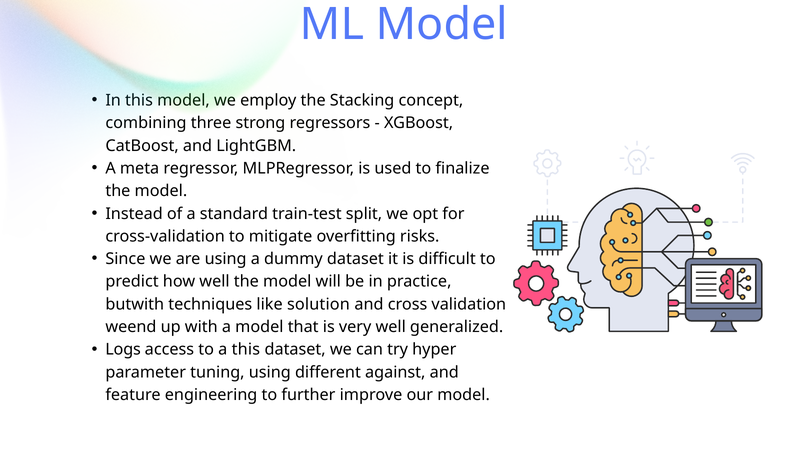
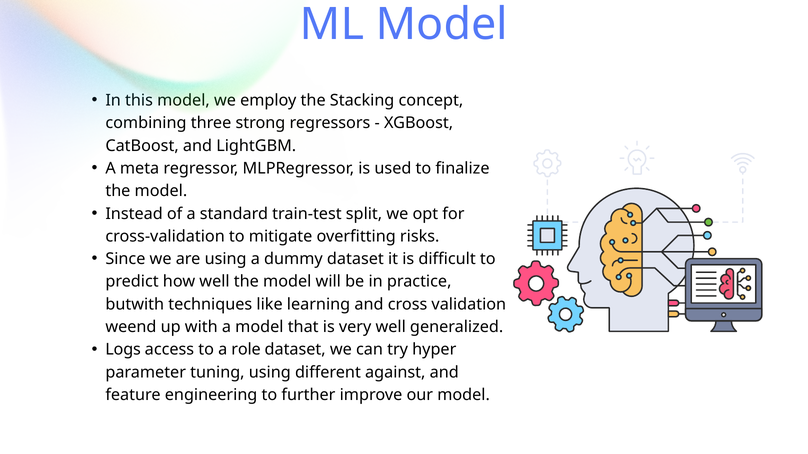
solution: solution -> learning
a this: this -> role
